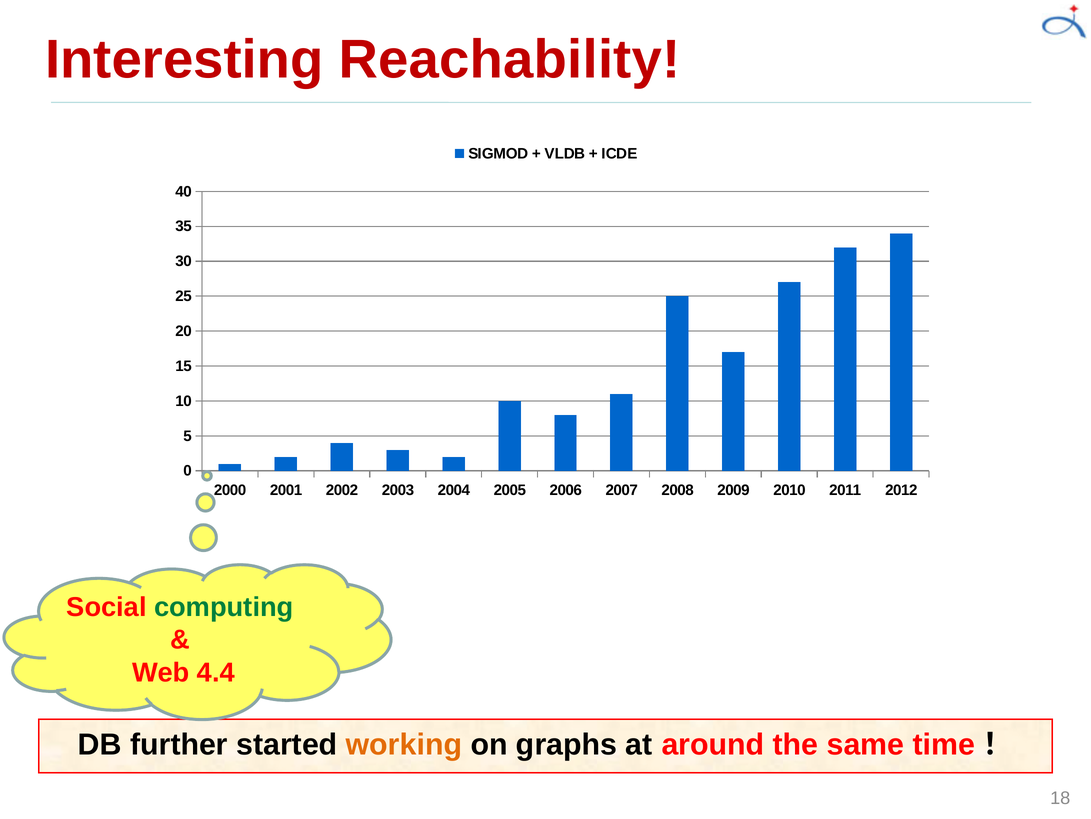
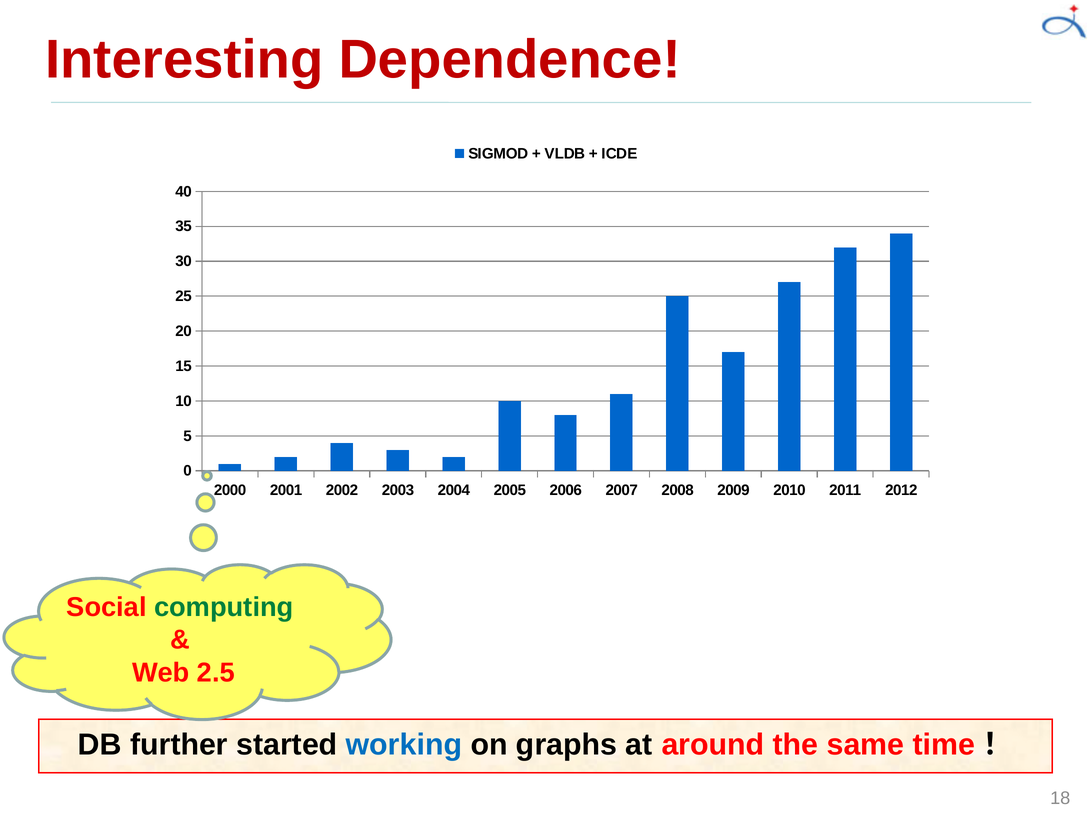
Reachability: Reachability -> Dependence
4.4: 4.4 -> 2.5
working colour: orange -> blue
